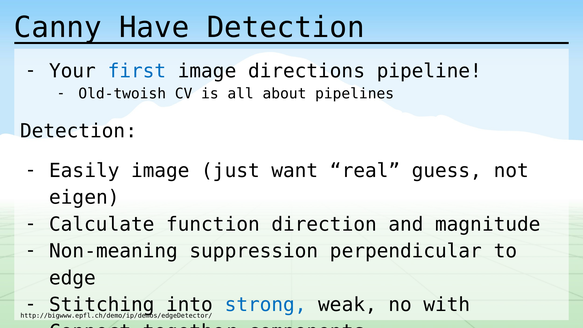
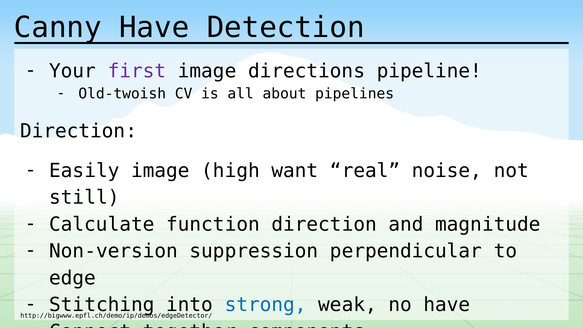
first colour: blue -> purple
Detection at (79, 131): Detection -> Direction
just: just -> high
guess: guess -> noise
eigen: eigen -> still
Non-meaning: Non-meaning -> Non-version
no with: with -> have
